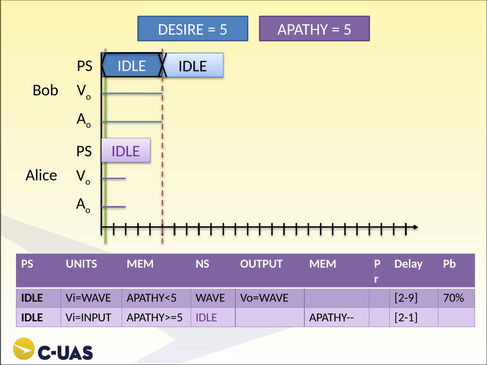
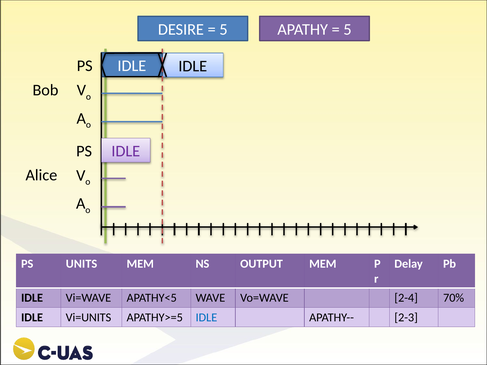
2-9: 2-9 -> 2-4
Vi=INPUT: Vi=INPUT -> Vi=UNITS
IDLE at (206, 318) colour: purple -> blue
2-1: 2-1 -> 2-3
